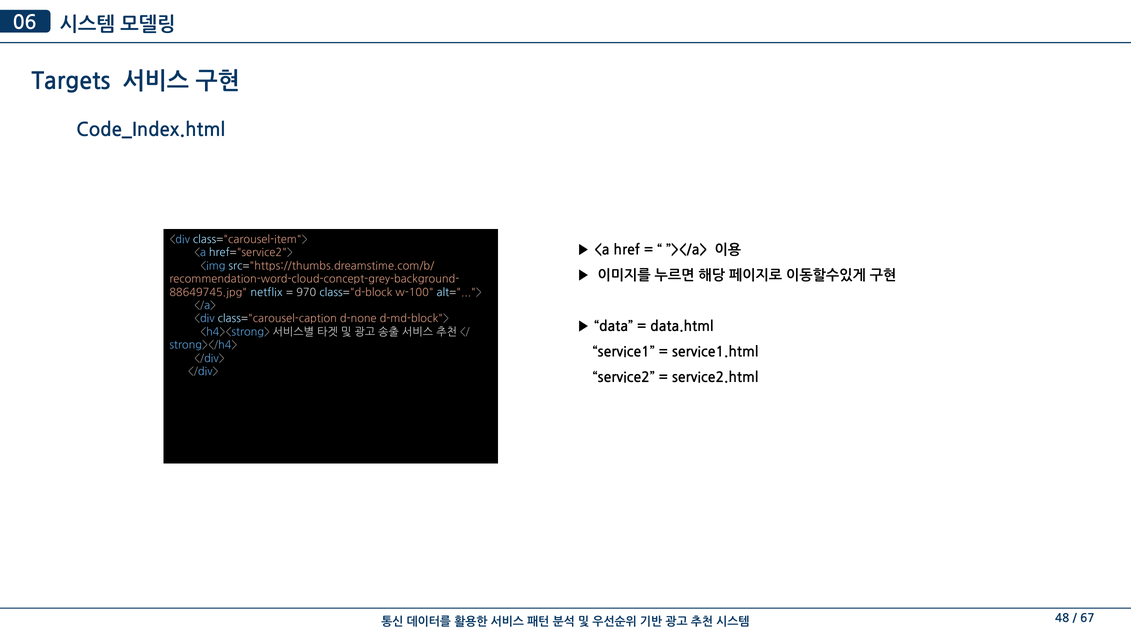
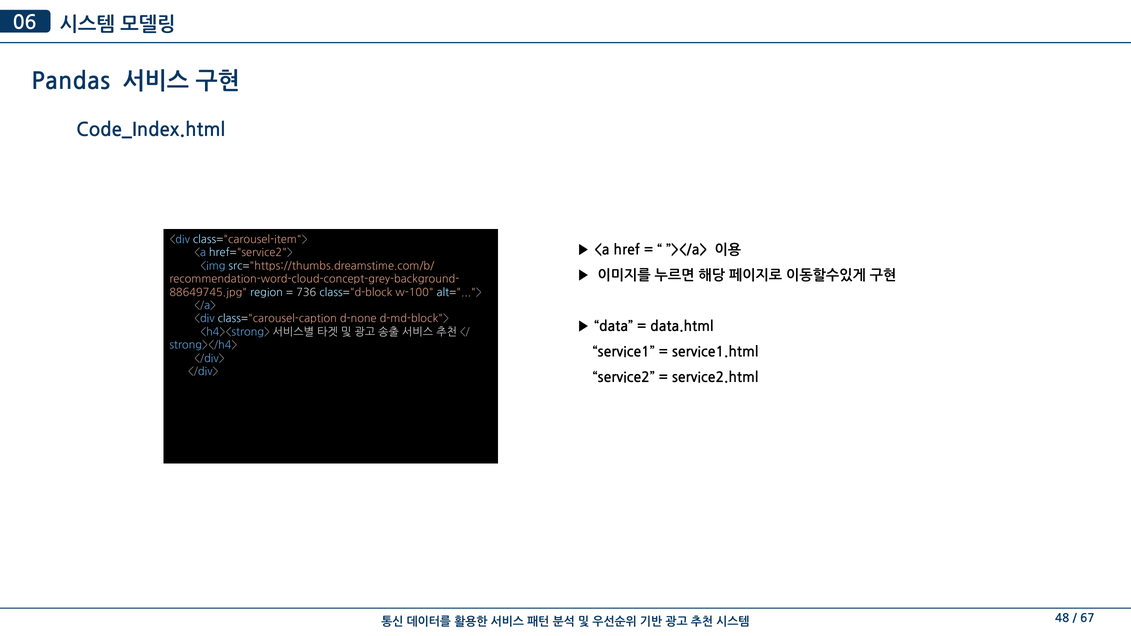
Targets: Targets -> Pandas
netflix: netflix -> region
970: 970 -> 736
